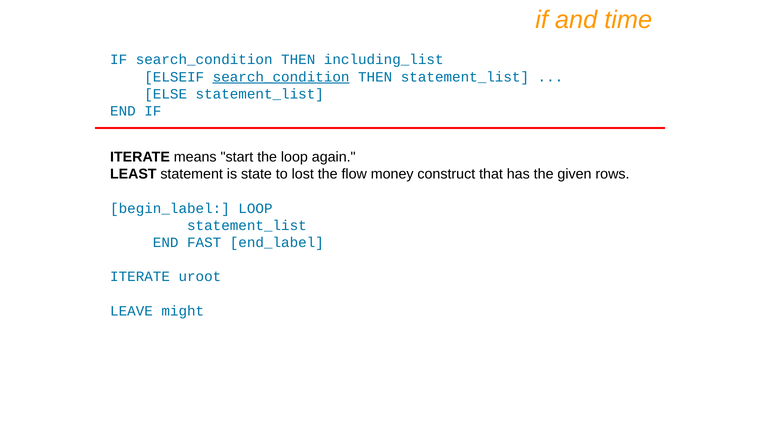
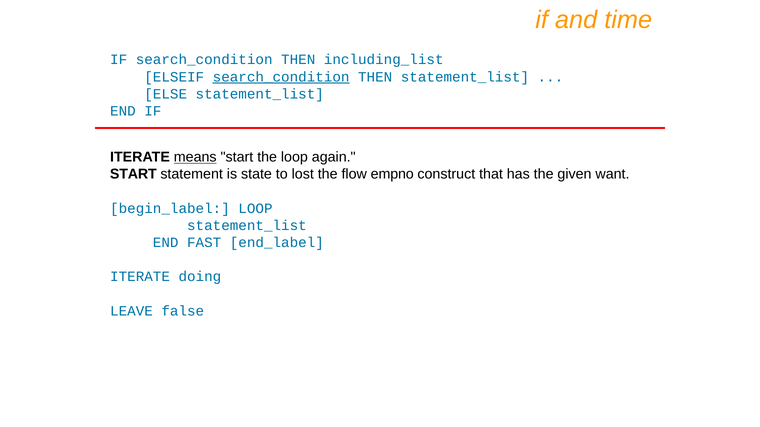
means underline: none -> present
LEAST at (133, 174): LEAST -> START
money: money -> empno
rows: rows -> want
uroot: uroot -> doing
might: might -> false
